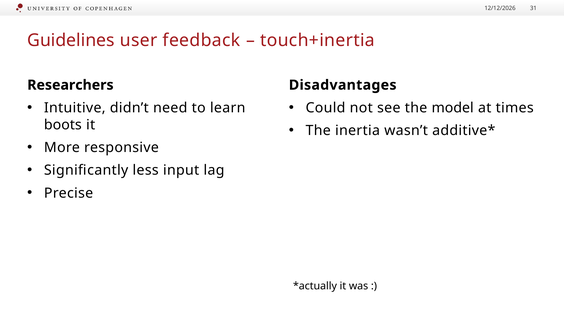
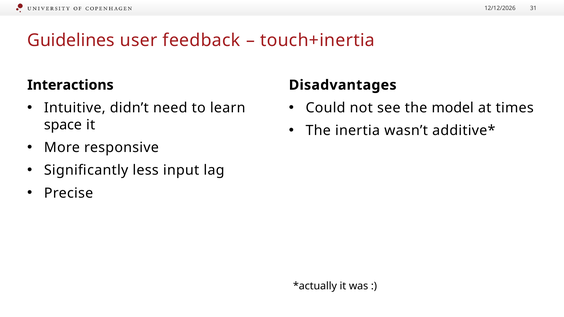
Researchers: Researchers -> Interactions
boots: boots -> space
